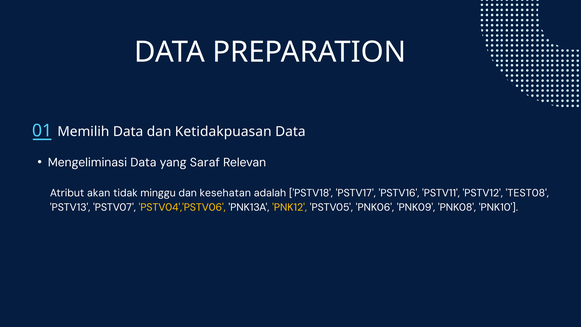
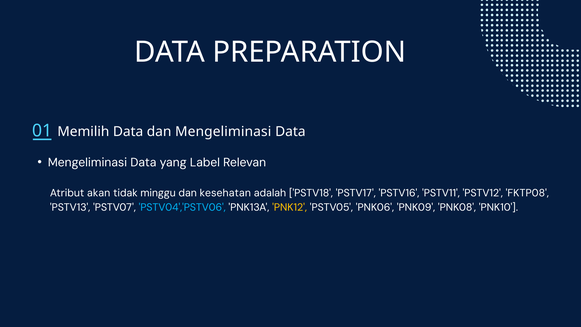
dan Ketidakpuasan: Ketidakpuasan -> Mengeliminasi
Saraf: Saraf -> Label
TEST08: TEST08 -> FKTP08
PSTV04','PSTV06 colour: yellow -> light blue
